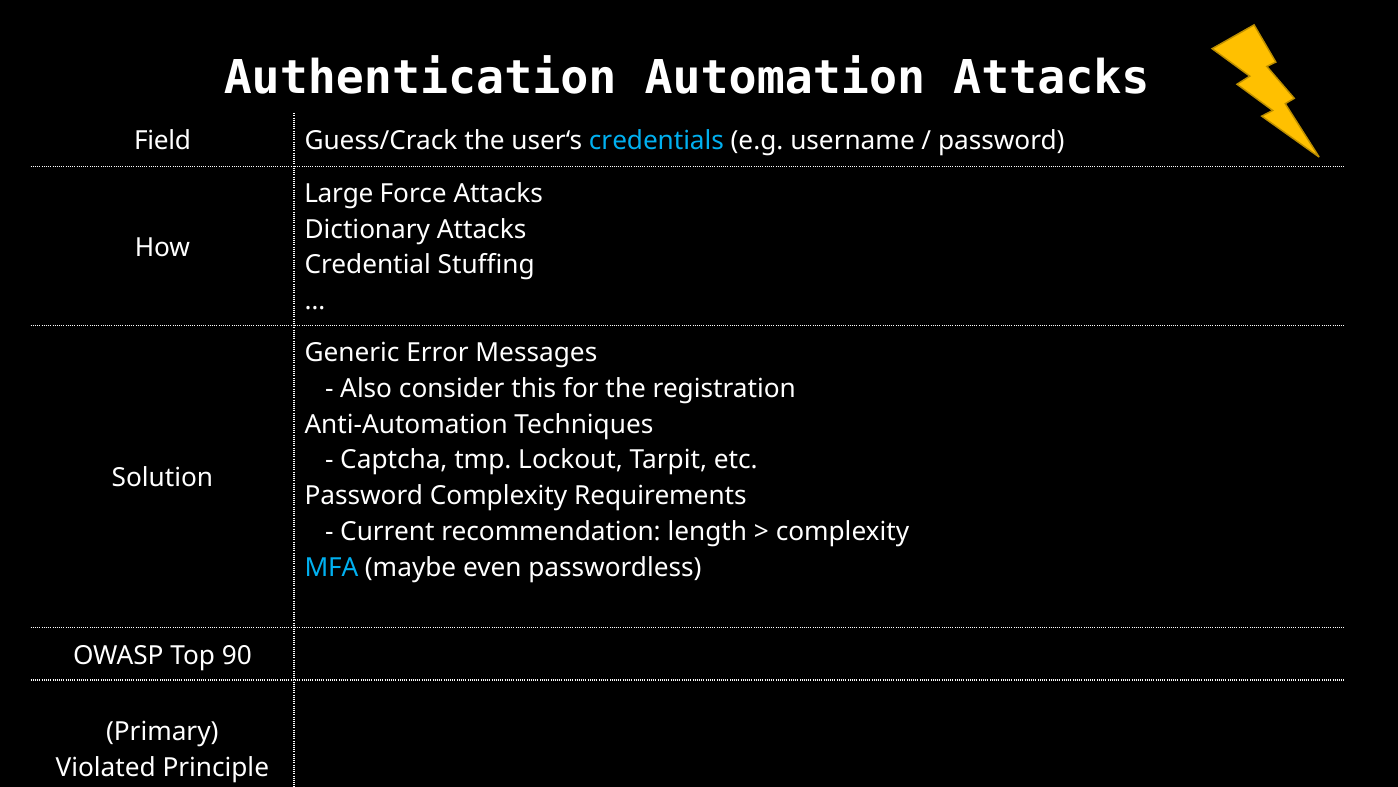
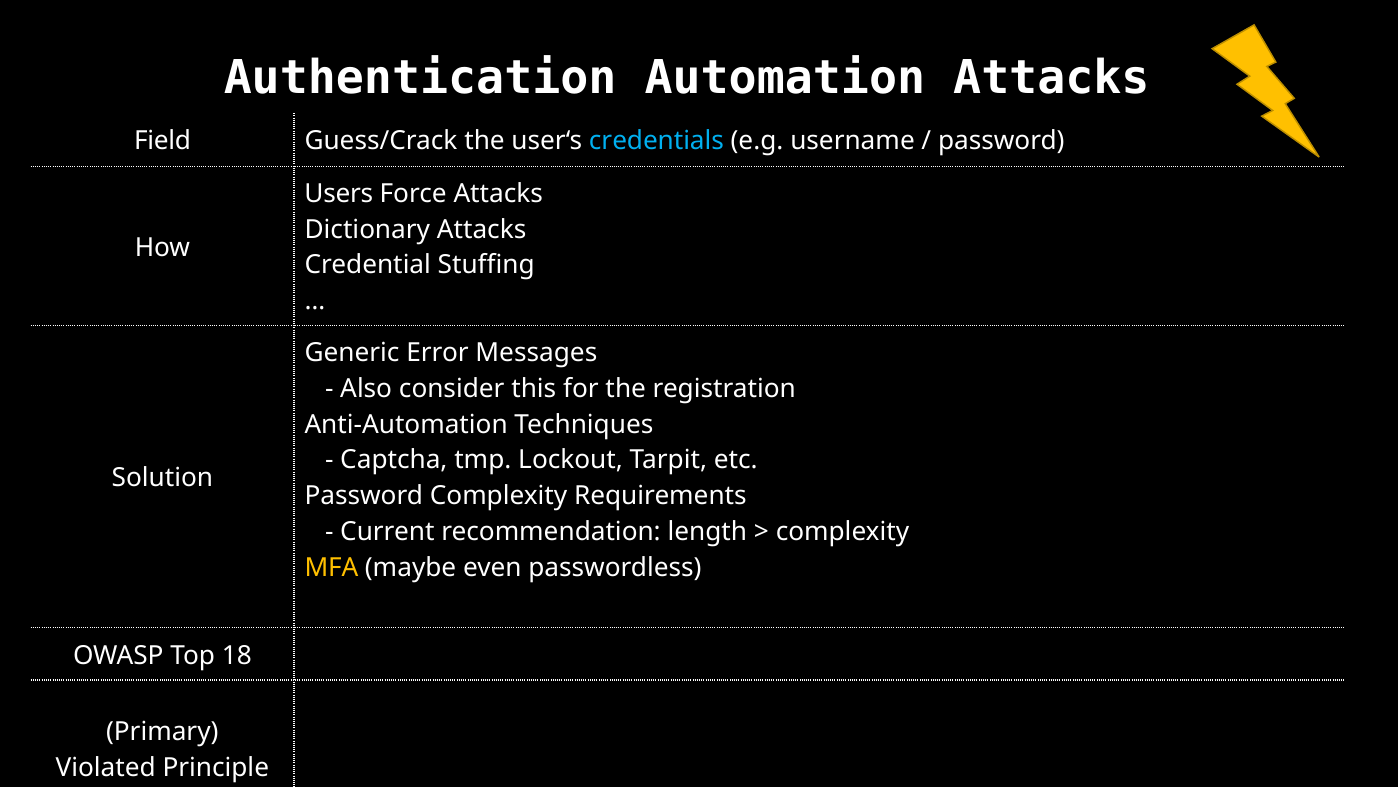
Large: Large -> Users
MFA colour: light blue -> yellow
90: 90 -> 18
